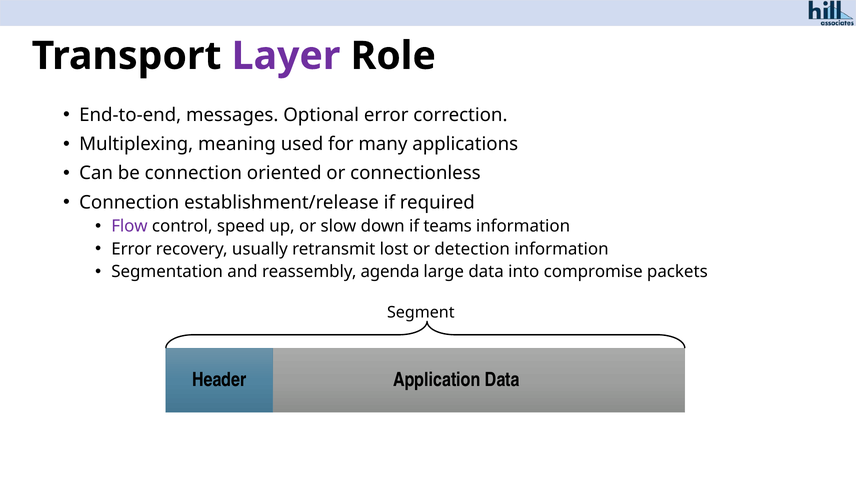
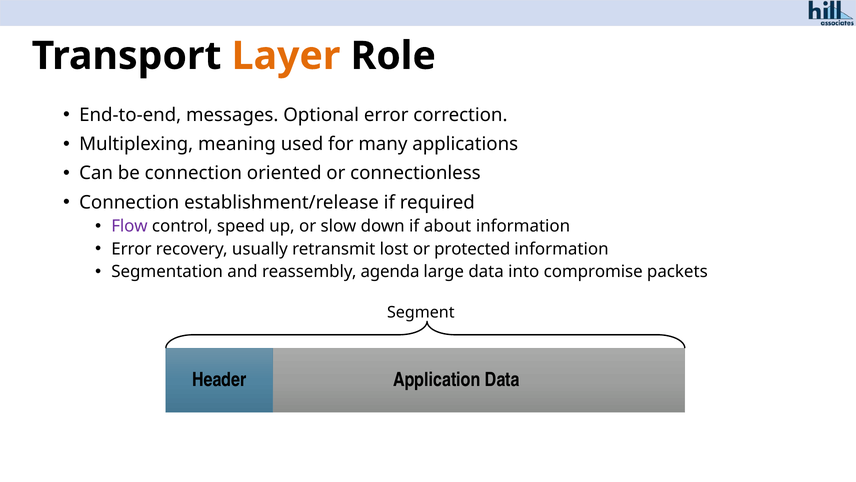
Layer colour: purple -> orange
teams: teams -> about
detection: detection -> protected
